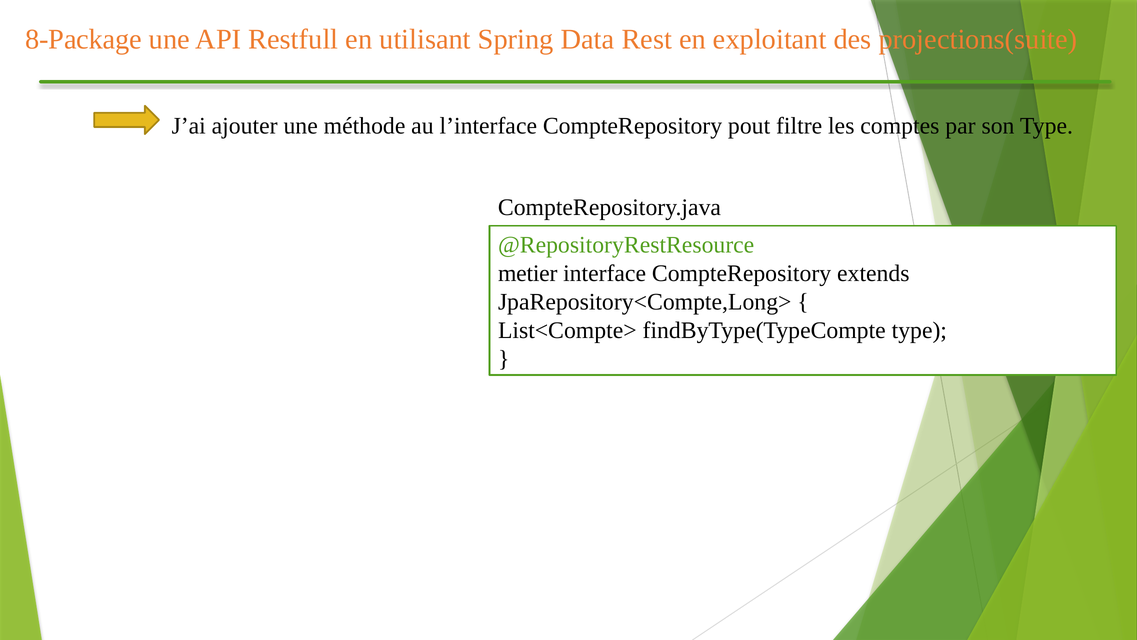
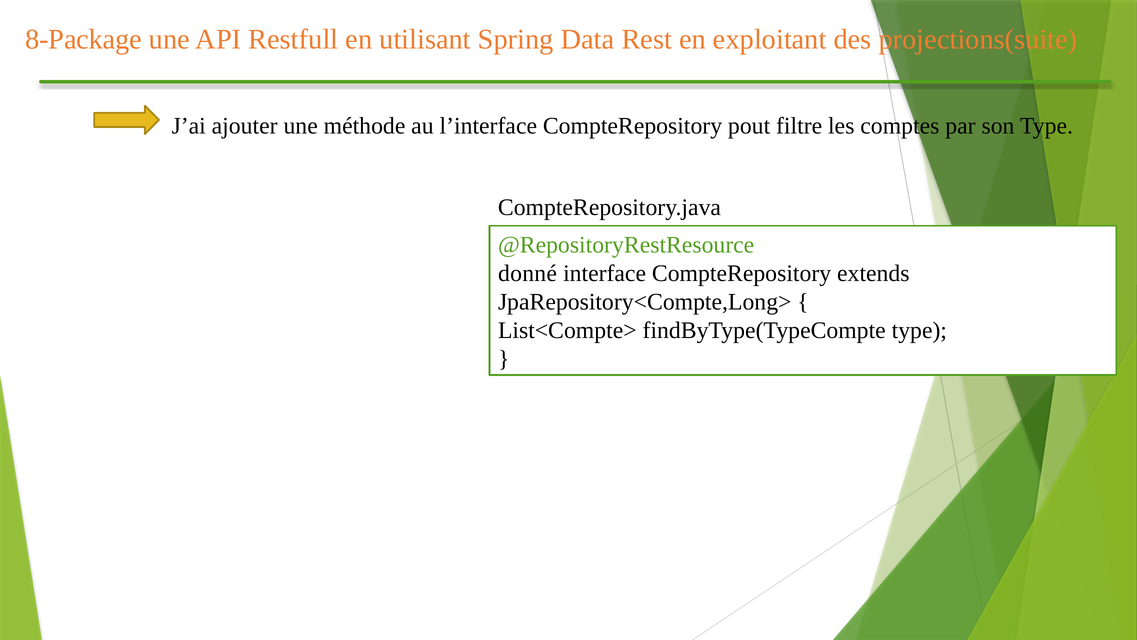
metier: metier -> donné
